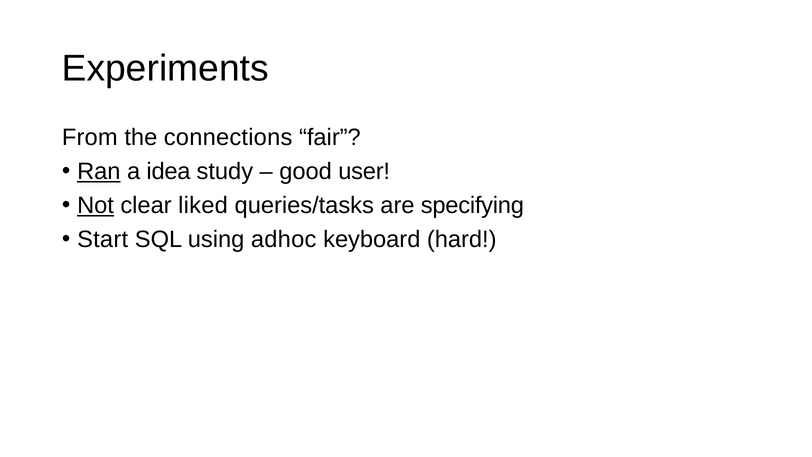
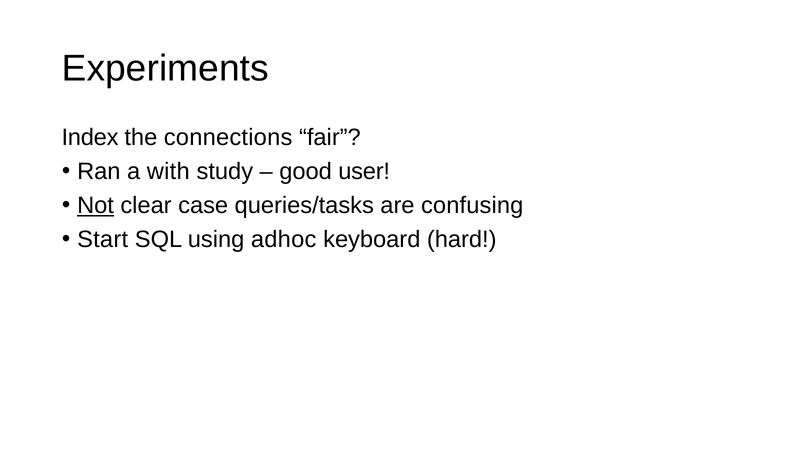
From: From -> Index
Ran underline: present -> none
idea: idea -> with
liked: liked -> case
specifying: specifying -> confusing
